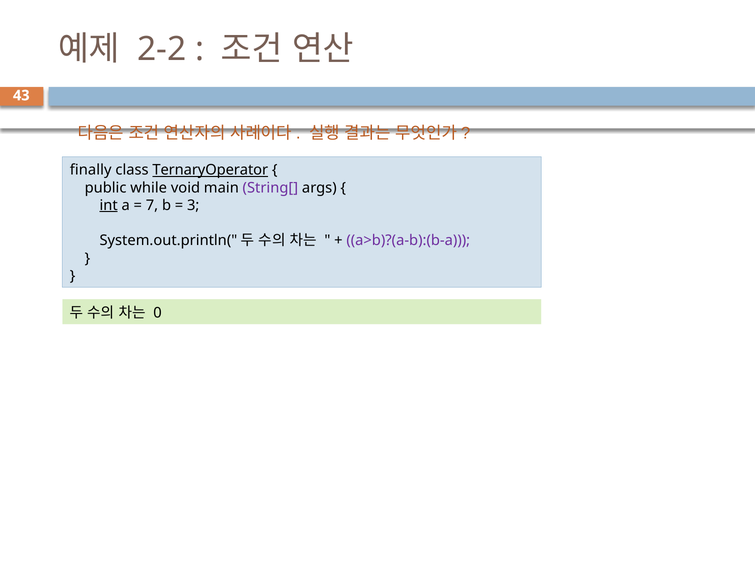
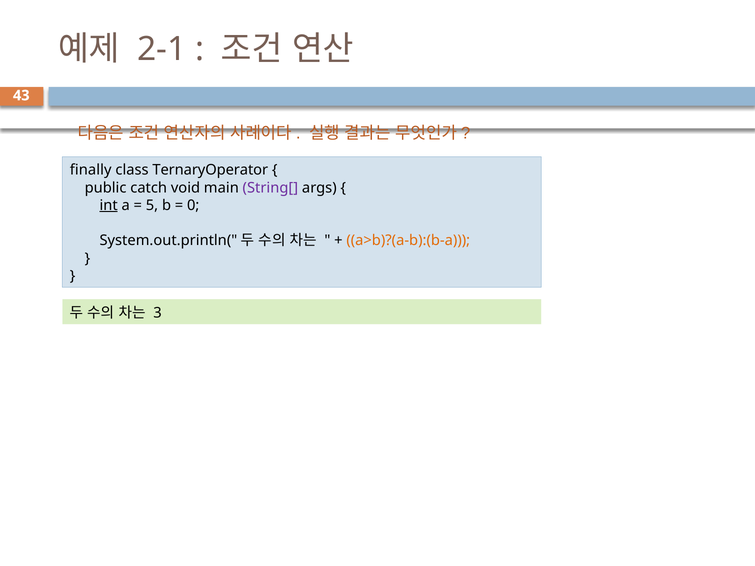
2-2: 2-2 -> 2-1
TernaryOperator underline: present -> none
while: while -> catch
7: 7 -> 5
3: 3 -> 0
a>b)?(a-b):(b-a colour: purple -> orange
0: 0 -> 3
